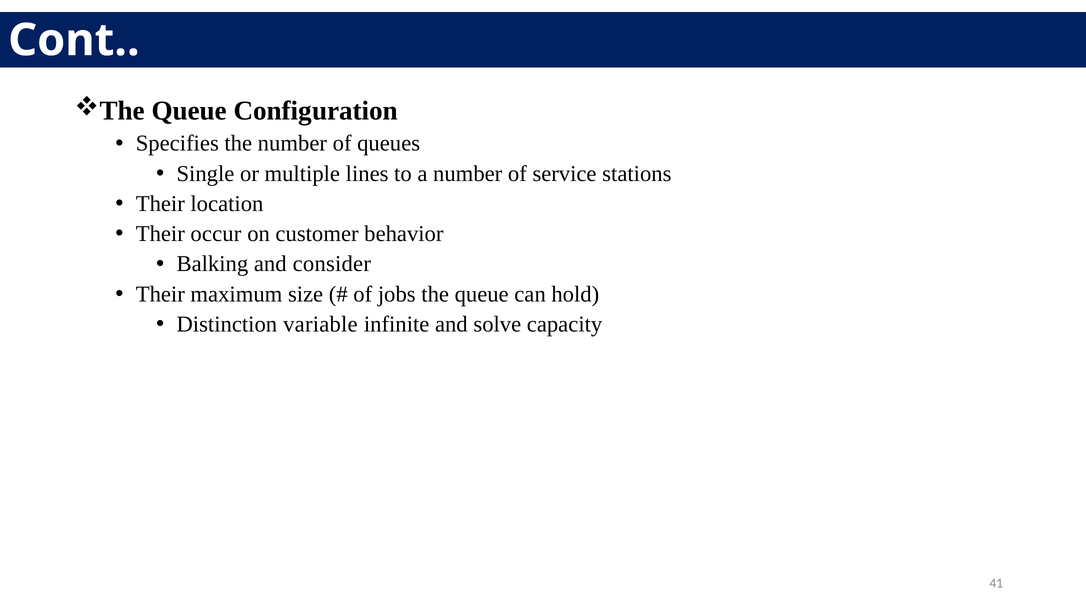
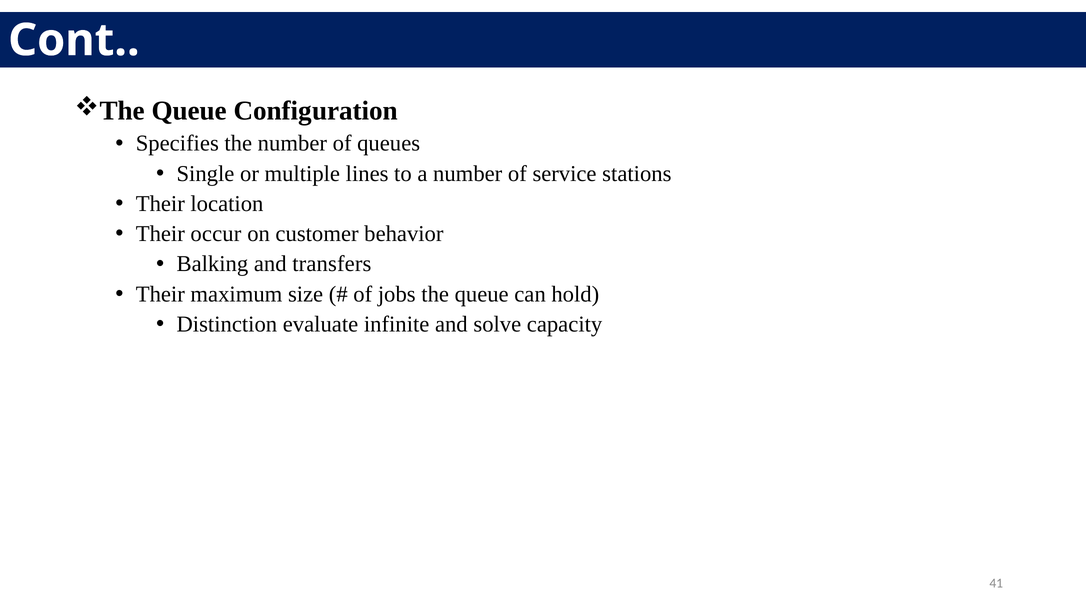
consider: consider -> transfers
variable: variable -> evaluate
